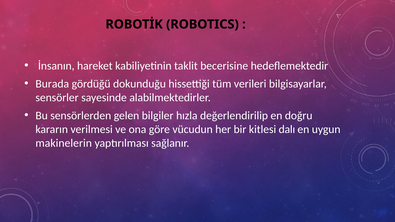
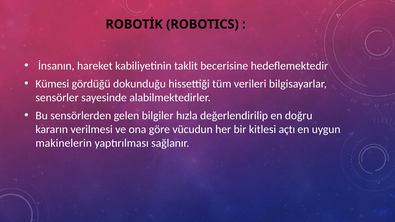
Burada: Burada -> Kümesi
dalı: dalı -> açtı
